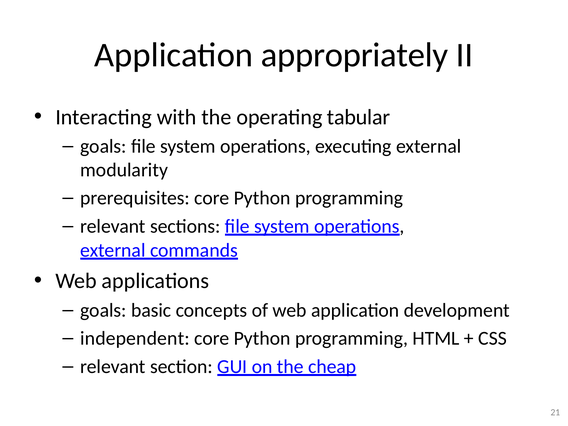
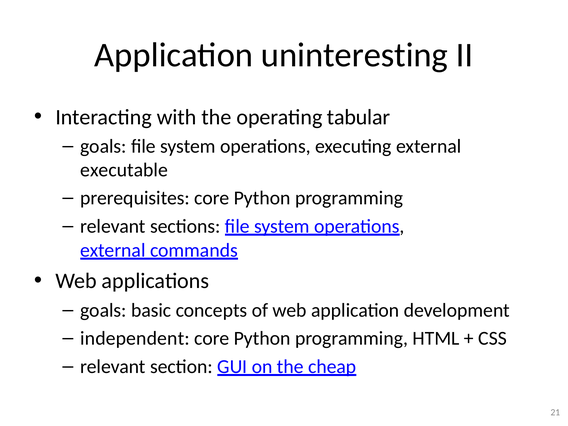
appropriately: appropriately -> uninteresting
modularity: modularity -> executable
